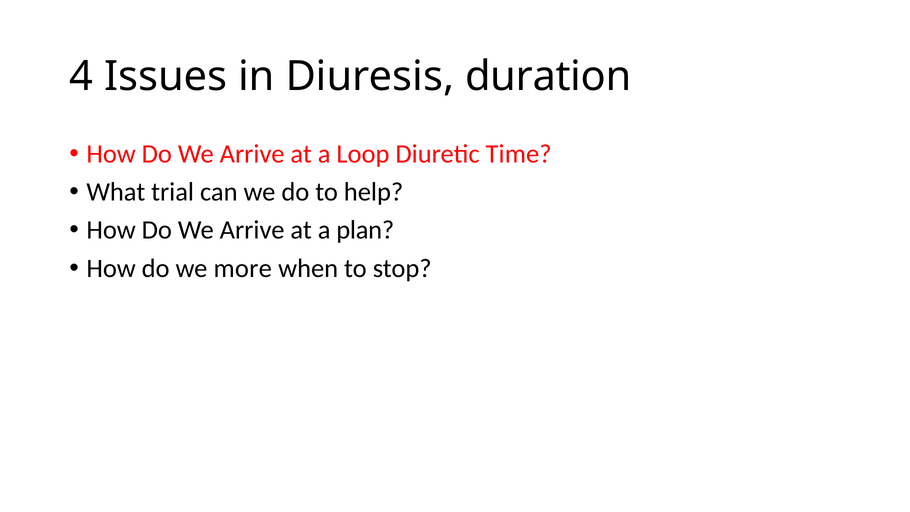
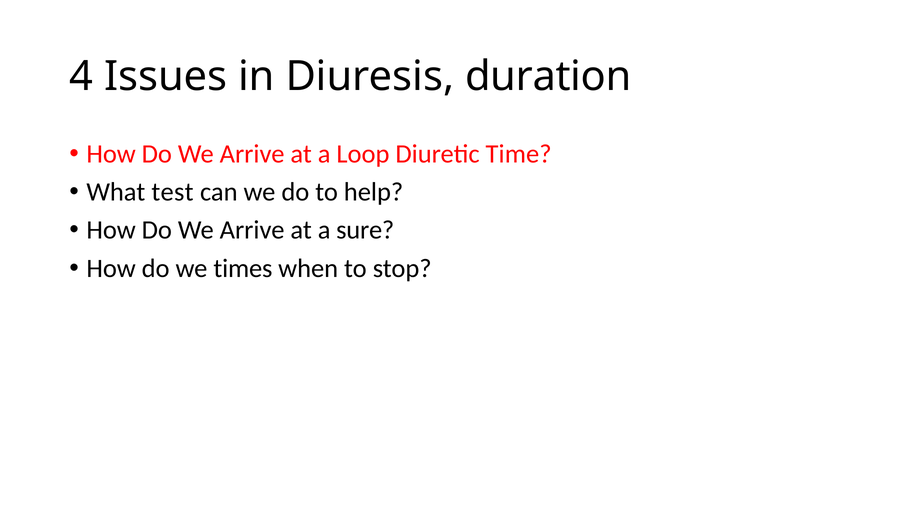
trial: trial -> test
plan: plan -> sure
more: more -> times
